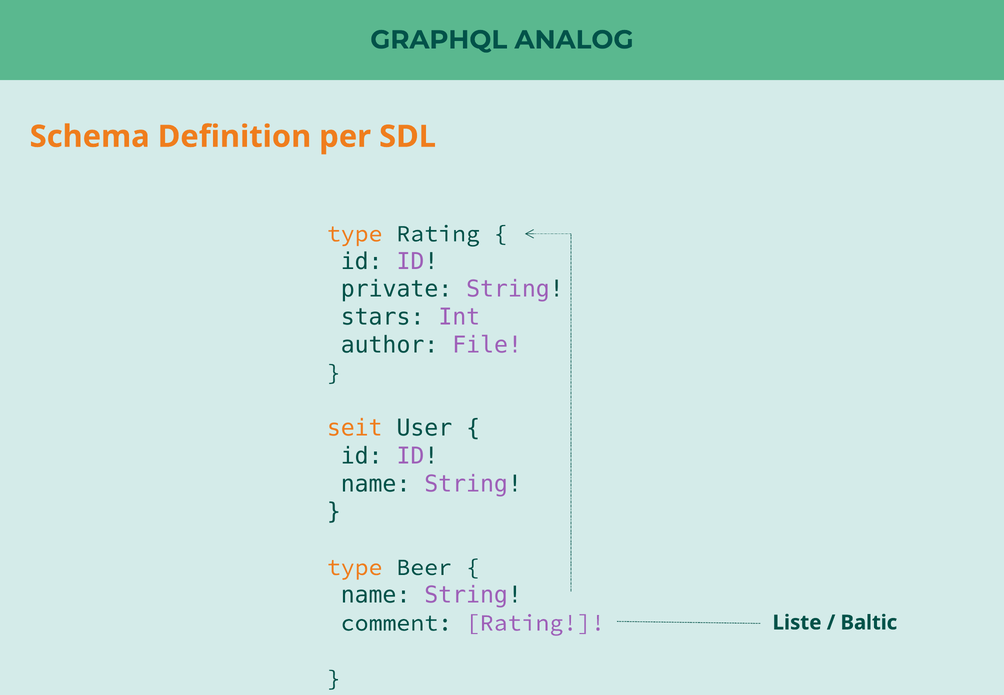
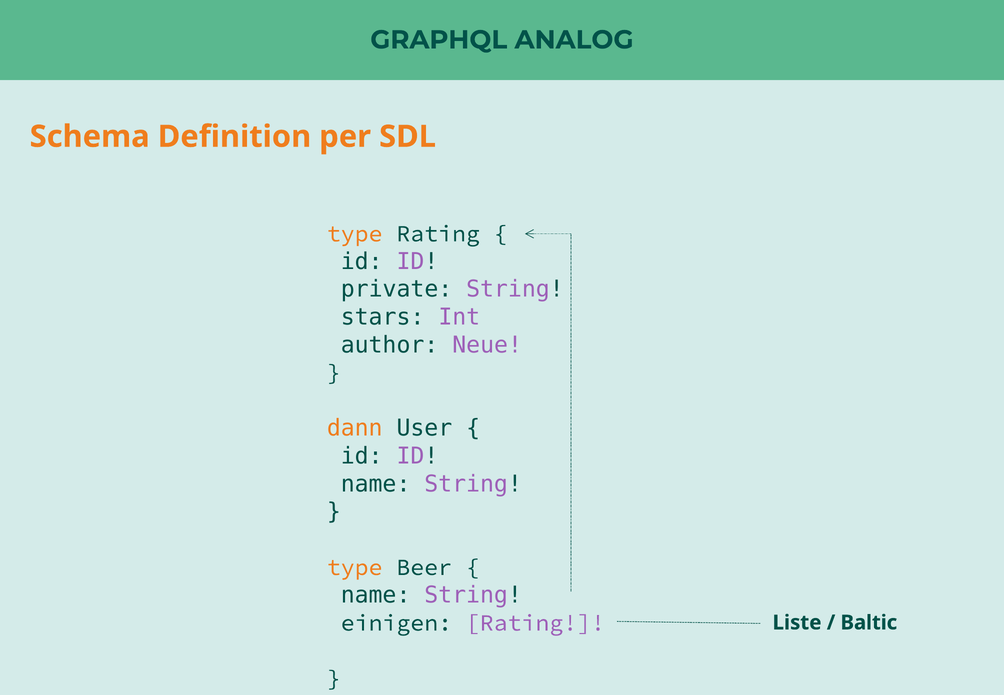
File: File -> Neue
seit: seit -> dann
comment: comment -> einigen
